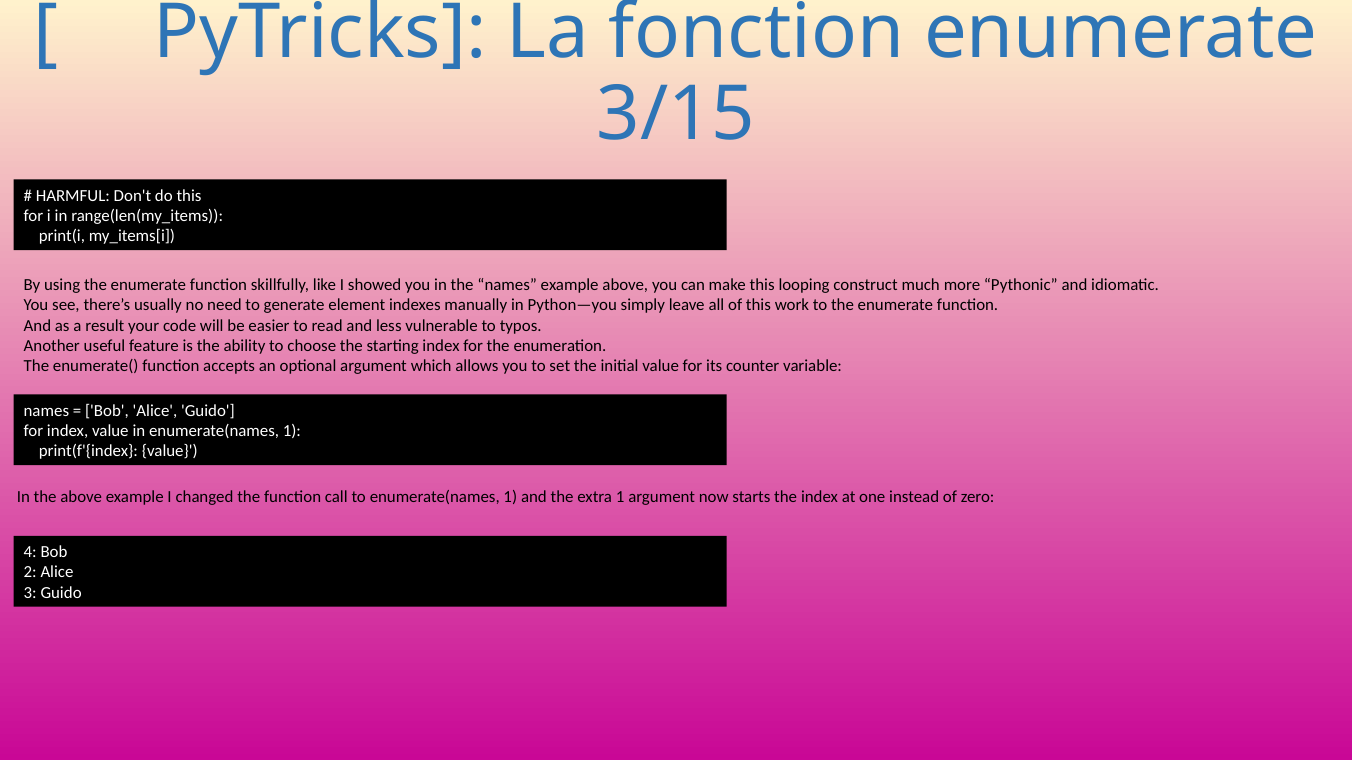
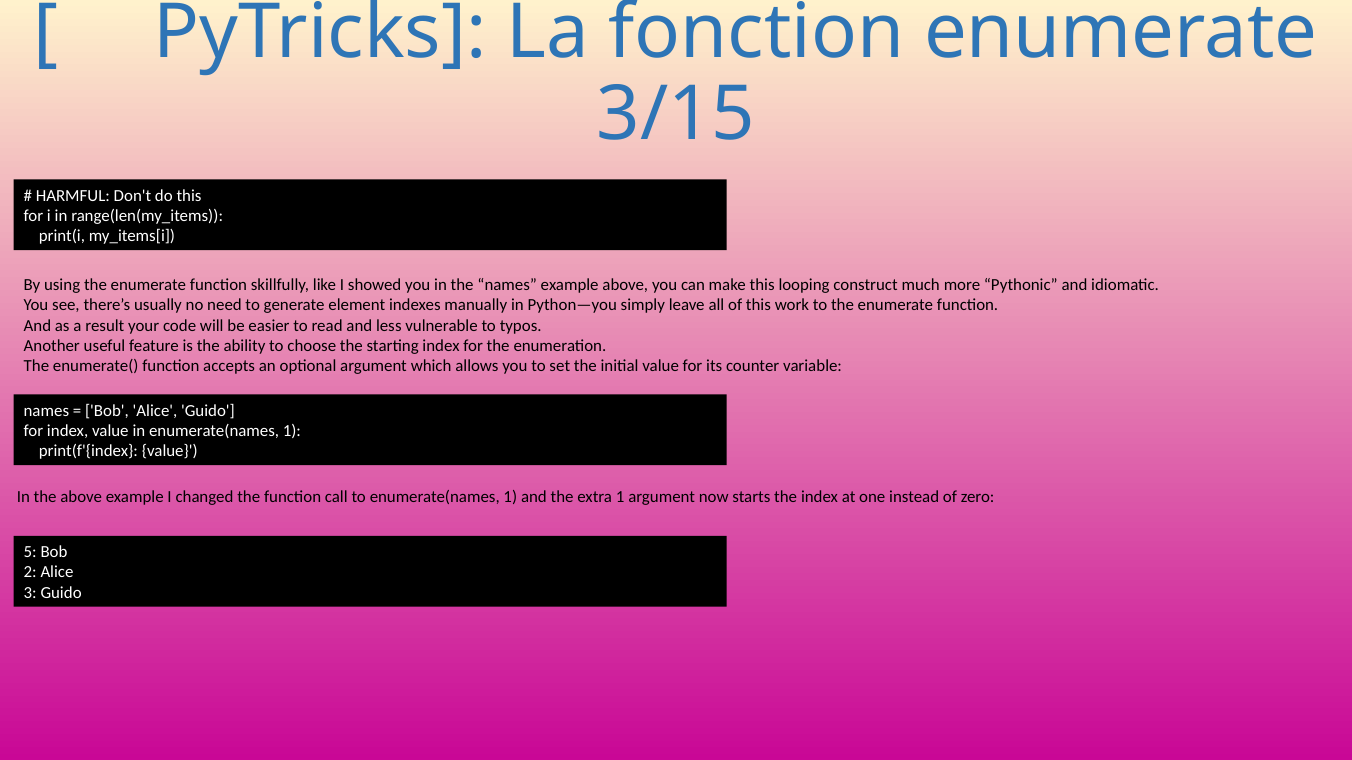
4: 4 -> 5
